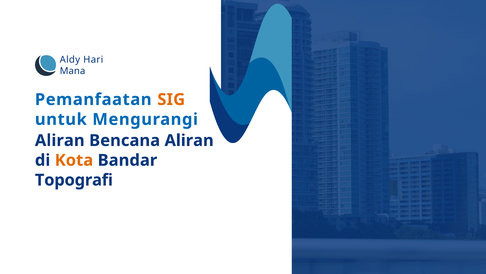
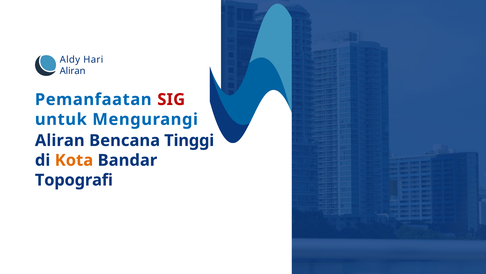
Mana at (73, 71): Mana -> Aliran
SIG colour: orange -> red
Bencana Aliran: Aliran -> Tinggi
